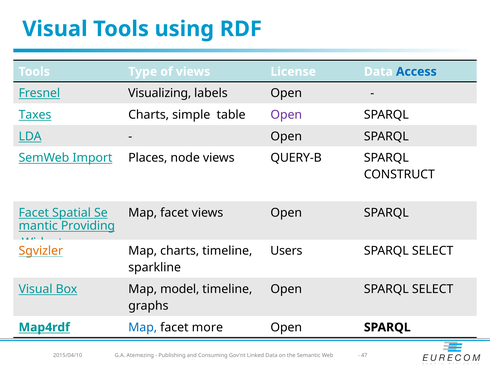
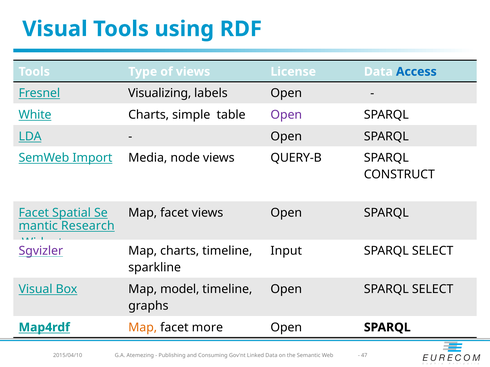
Taxes: Taxes -> White
Places: Places -> Media
Providing: Providing -> Research
Sgvizler colour: orange -> purple
Users: Users -> Input
Map at (143, 328) colour: blue -> orange
